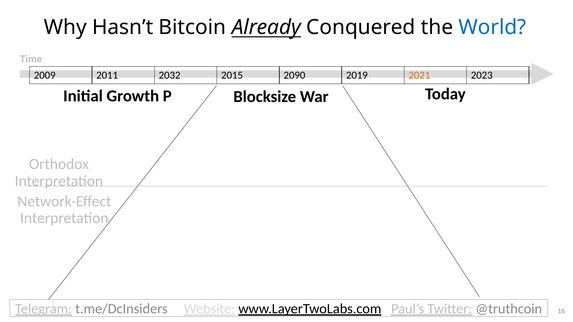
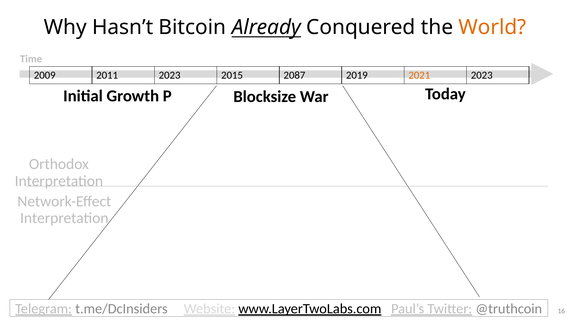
World colour: blue -> orange
2011 2032: 2032 -> 2023
2090: 2090 -> 2087
